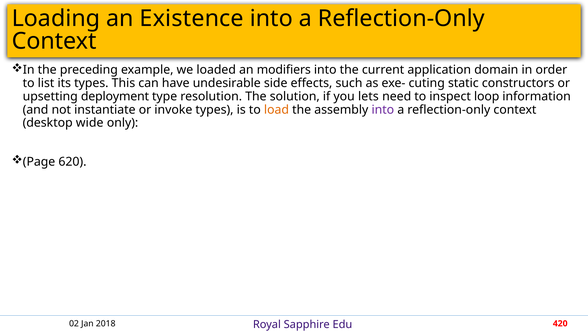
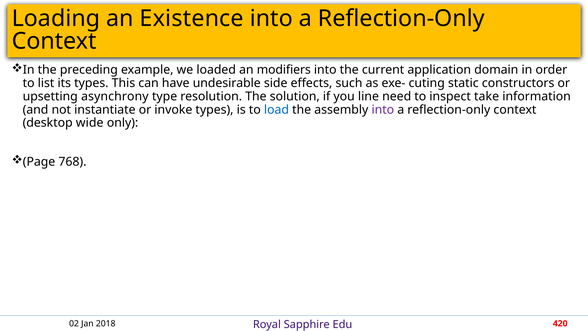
deployment: deployment -> asynchrony
lets: lets -> line
loop: loop -> take
load colour: orange -> blue
620: 620 -> 768
